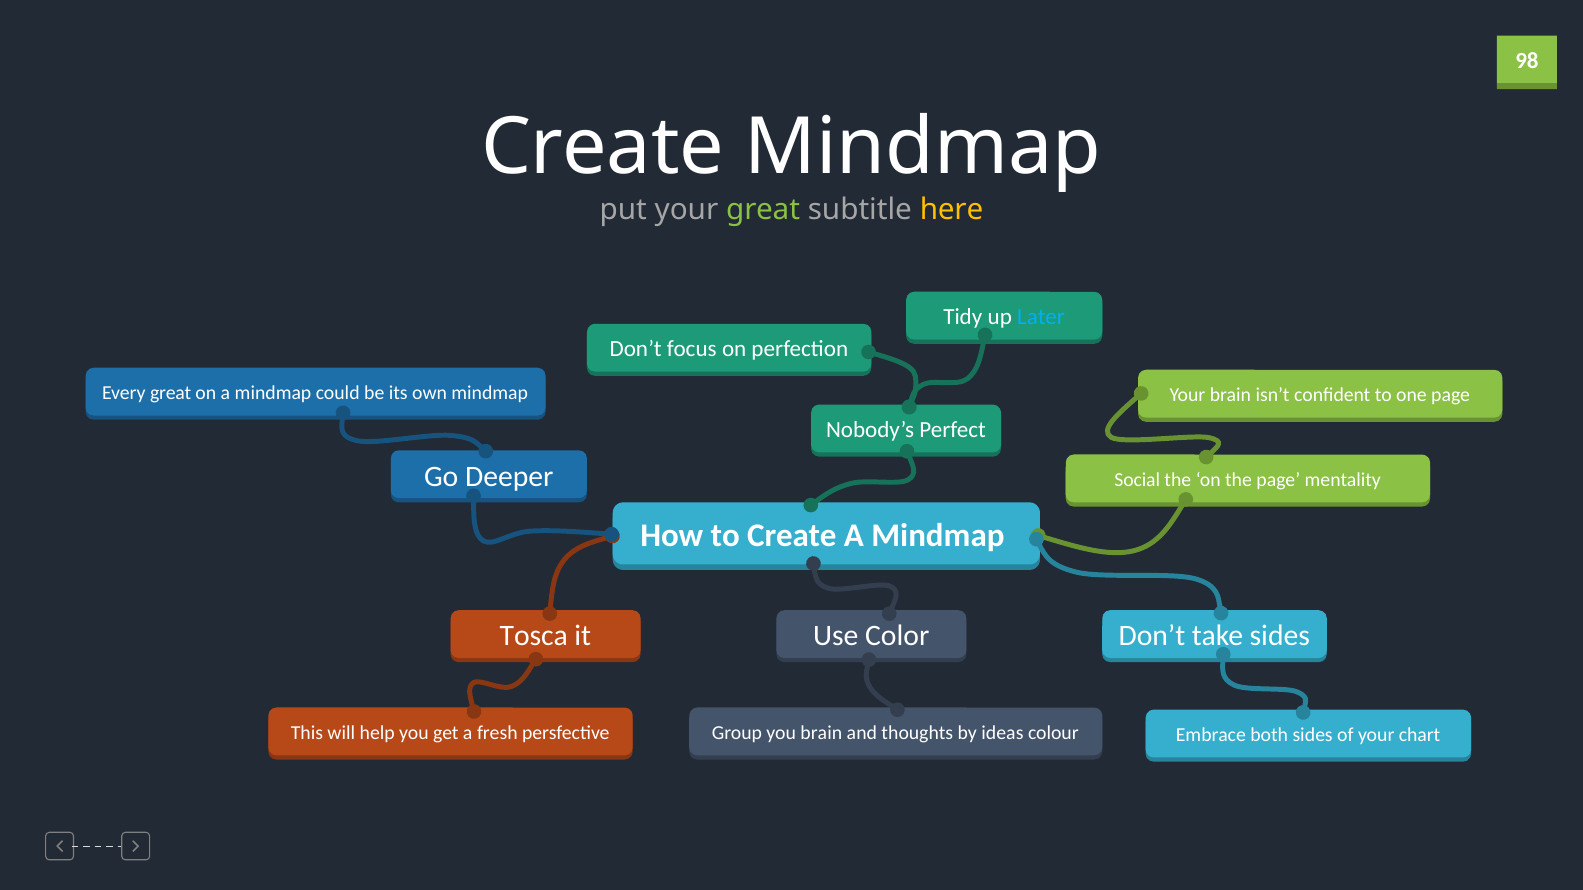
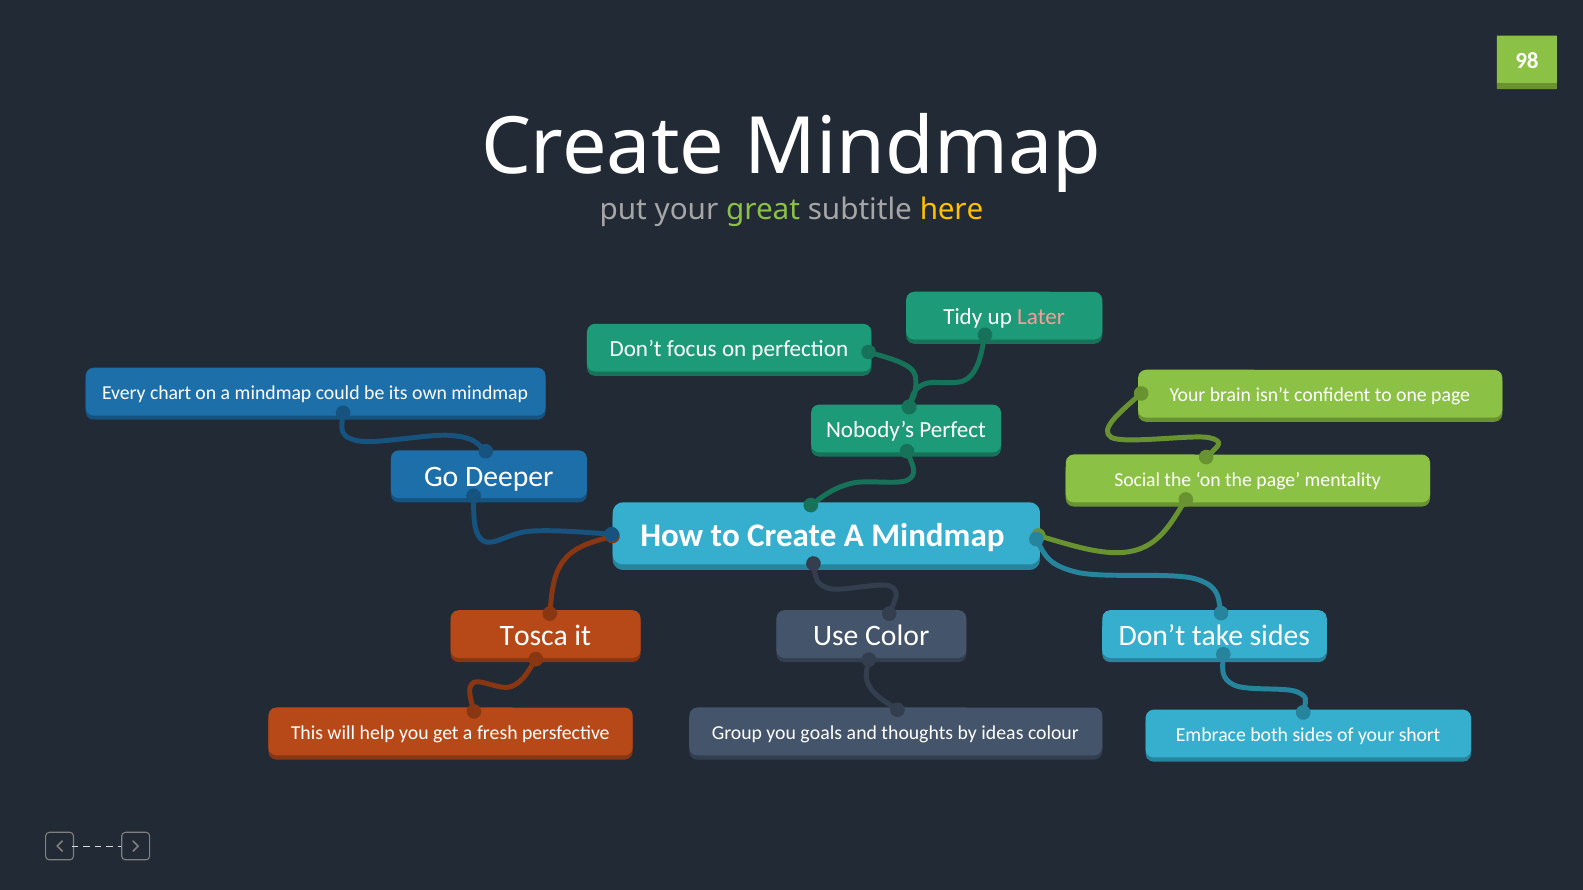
Later colour: light blue -> pink
Every great: great -> chart
you brain: brain -> goals
chart: chart -> short
